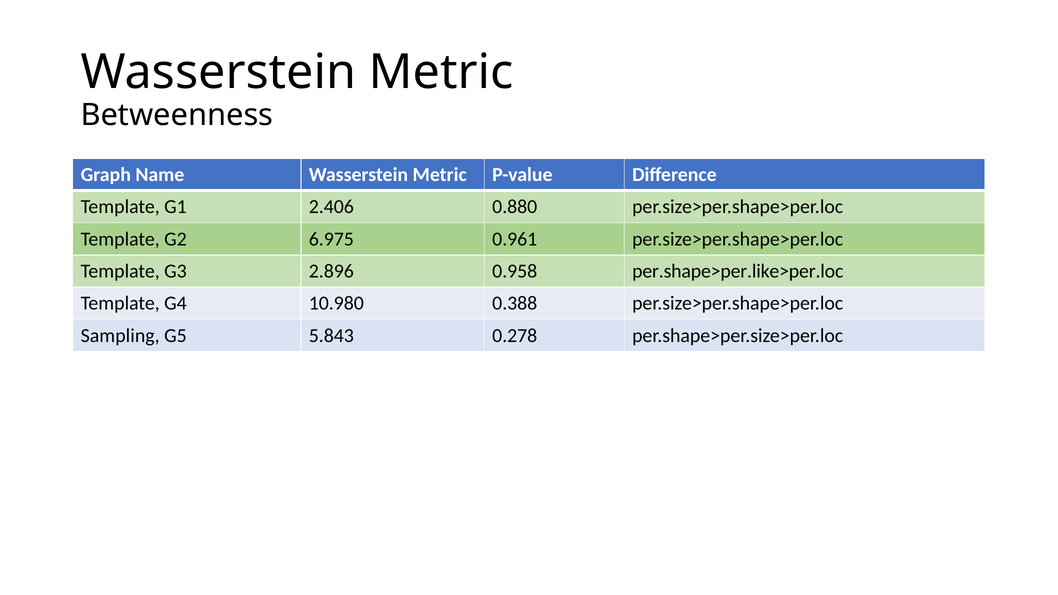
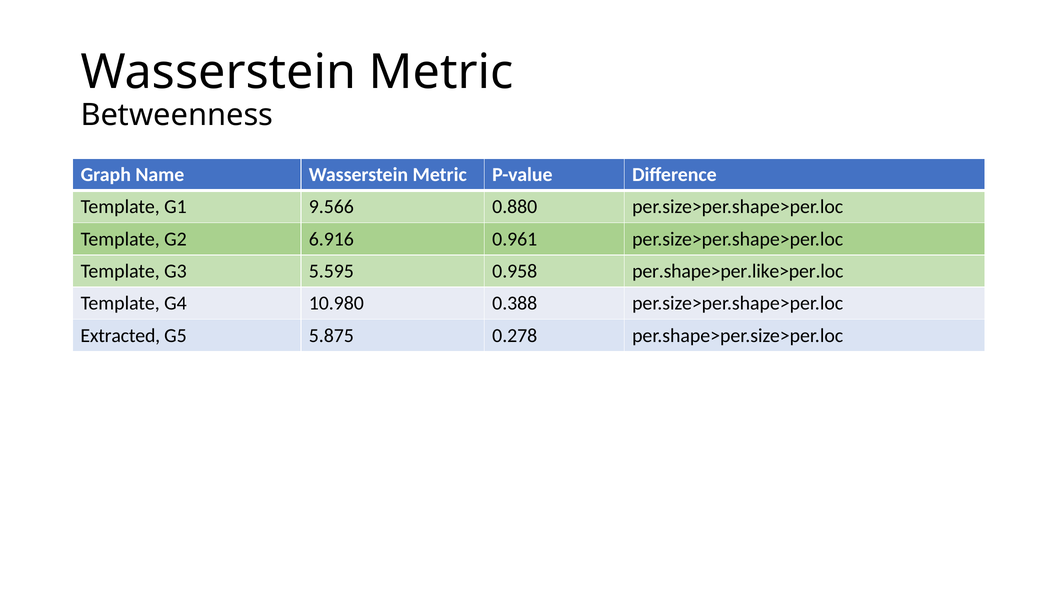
2.406: 2.406 -> 9.566
6.975: 6.975 -> 6.916
2.896: 2.896 -> 5.595
Sampling: Sampling -> Extracted
5.843: 5.843 -> 5.875
